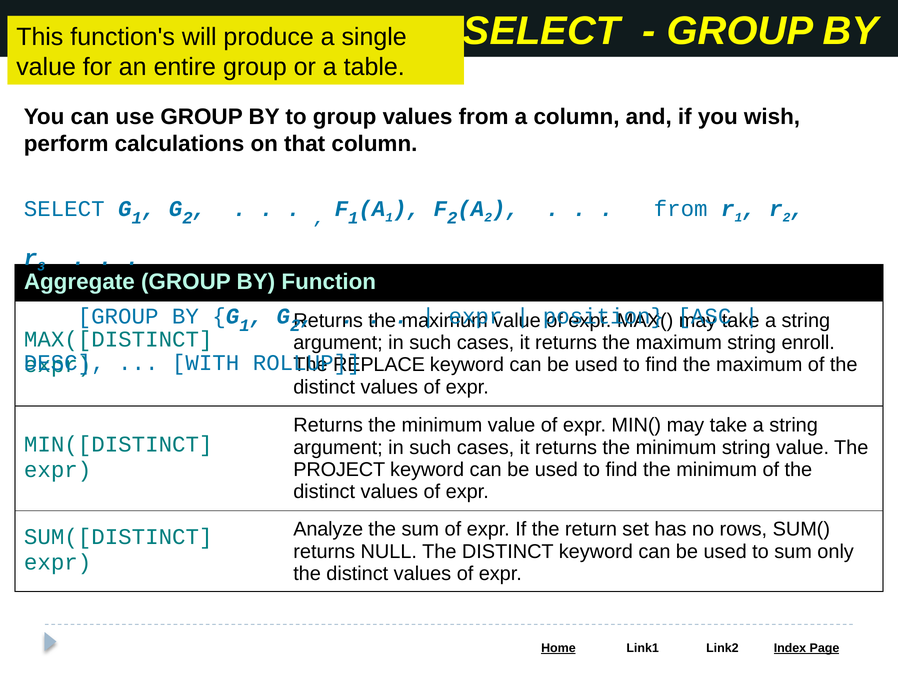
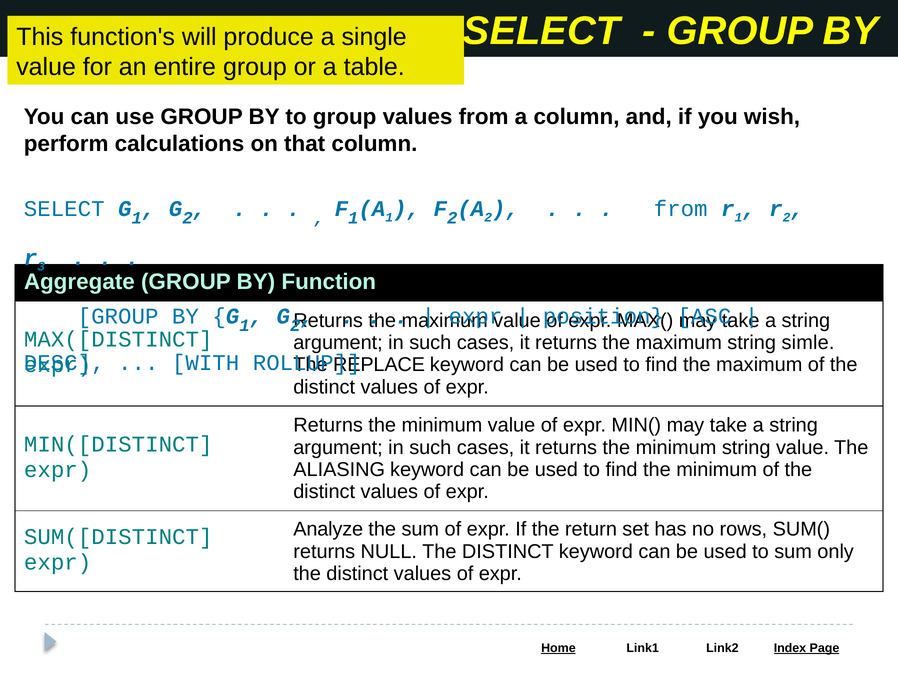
enroll: enroll -> simle
PROJECT: PROJECT -> ALIASING
